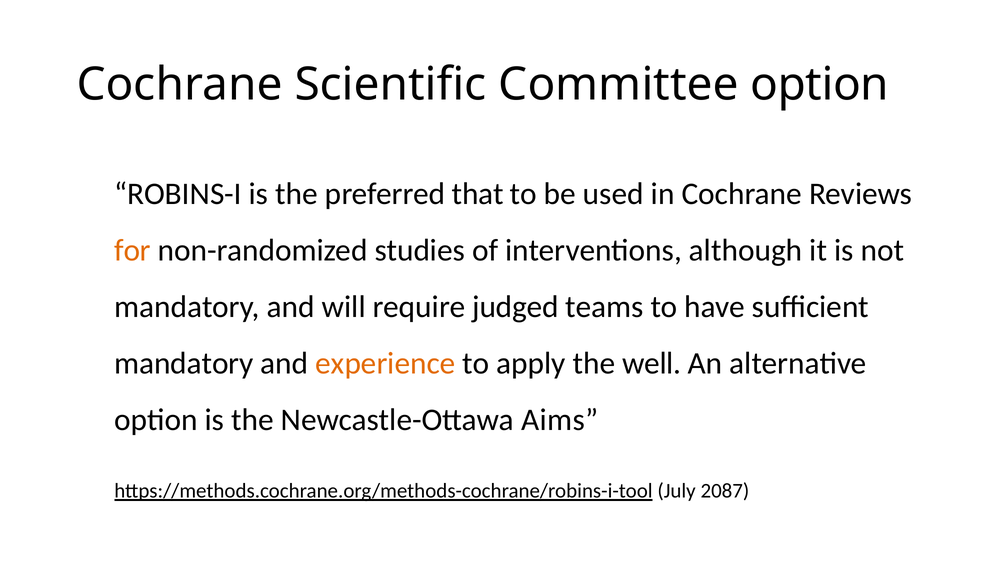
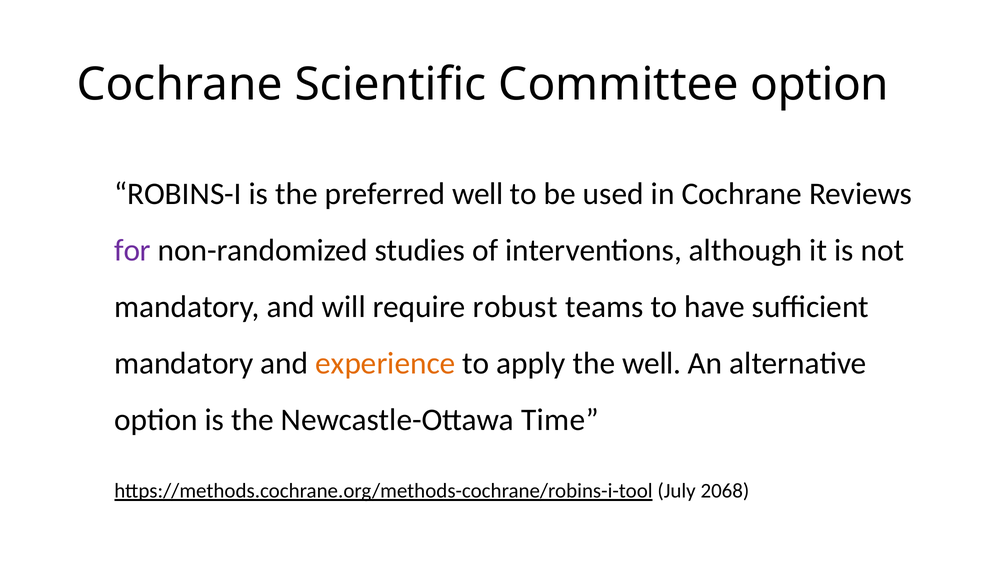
preferred that: that -> well
for colour: orange -> purple
judged: judged -> robust
Aims: Aims -> Time
2087: 2087 -> 2068
